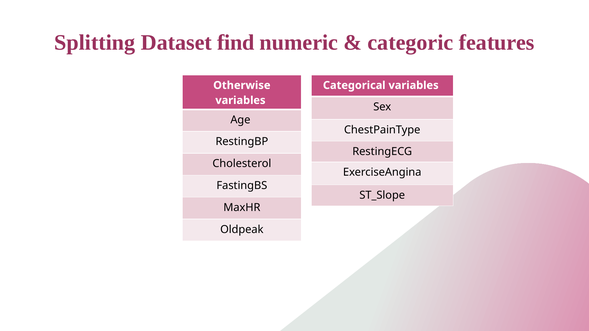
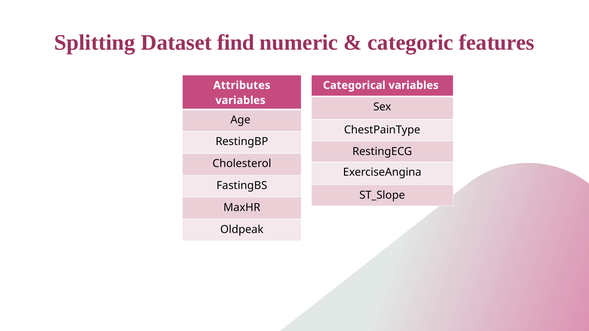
Otherwise: Otherwise -> Attributes
